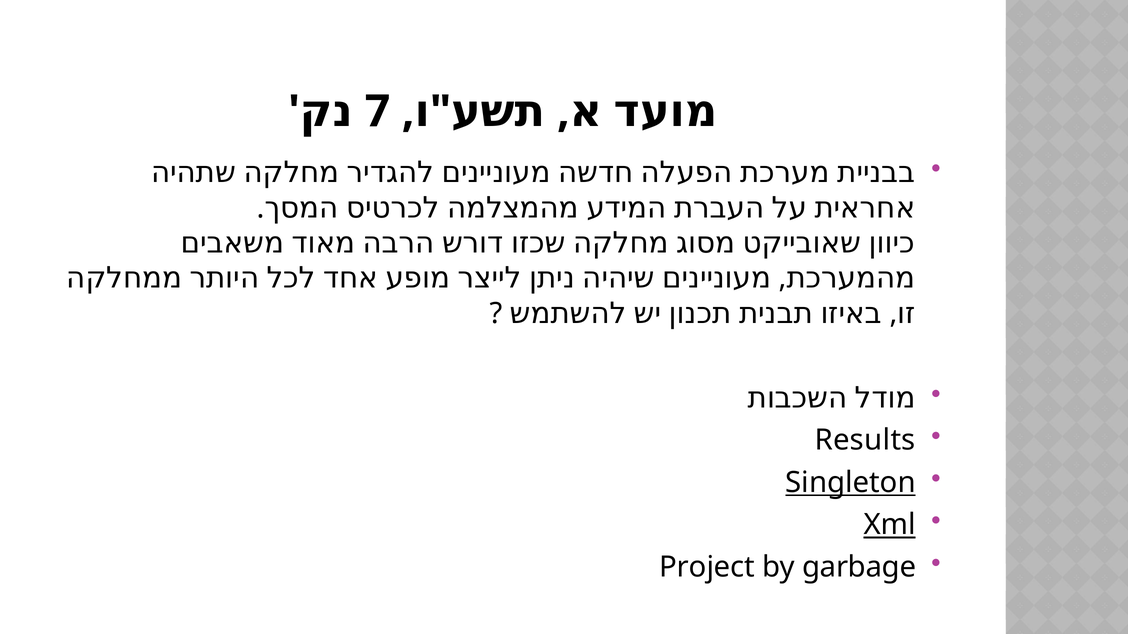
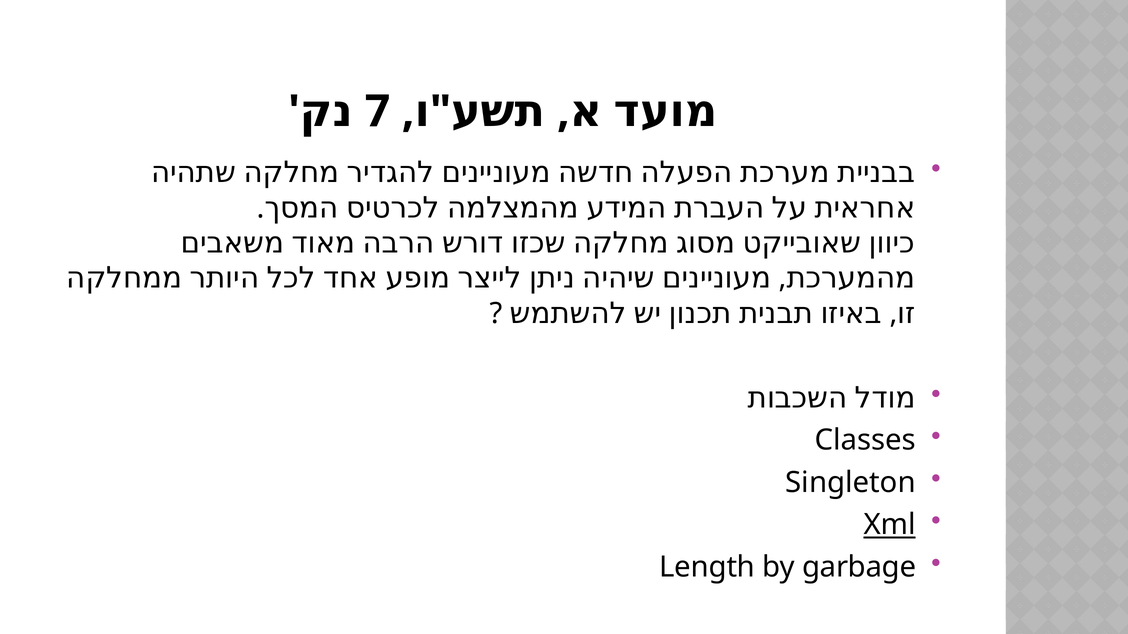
Results: Results -> Classes
Singleton underline: present -> none
Project: Project -> Length
